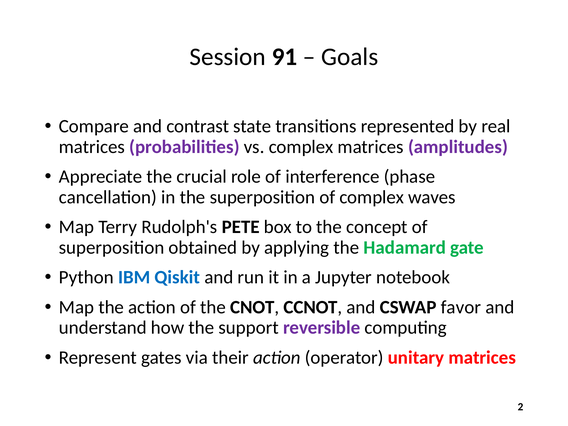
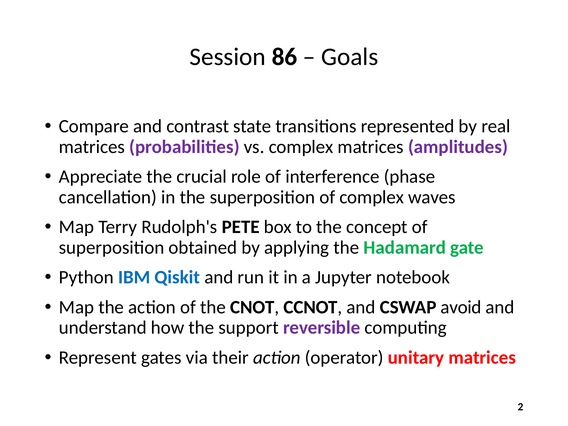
91: 91 -> 86
favor: favor -> avoid
